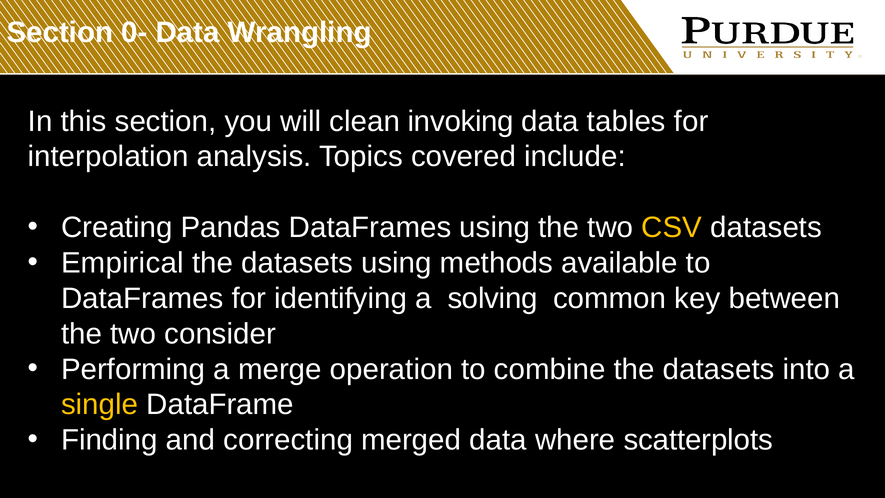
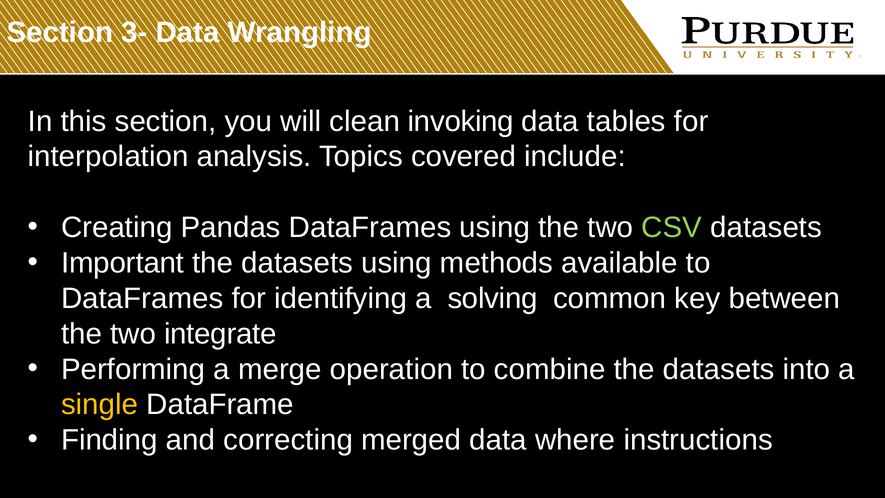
0-: 0- -> 3-
CSV colour: yellow -> light green
Empirical: Empirical -> Important
consider: consider -> integrate
scatterplots: scatterplots -> instructions
